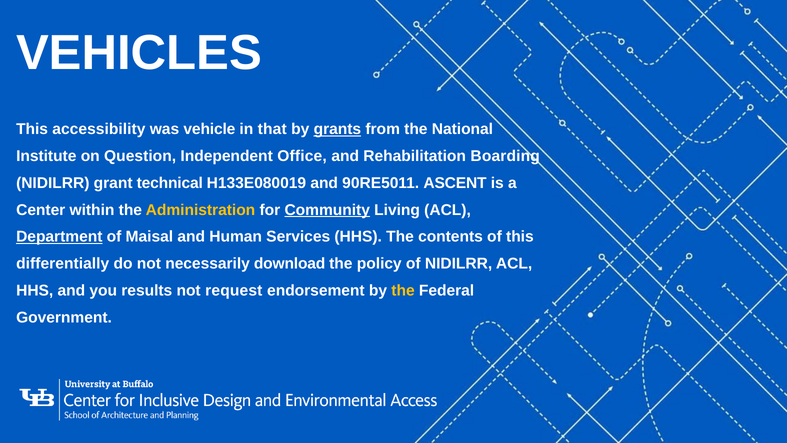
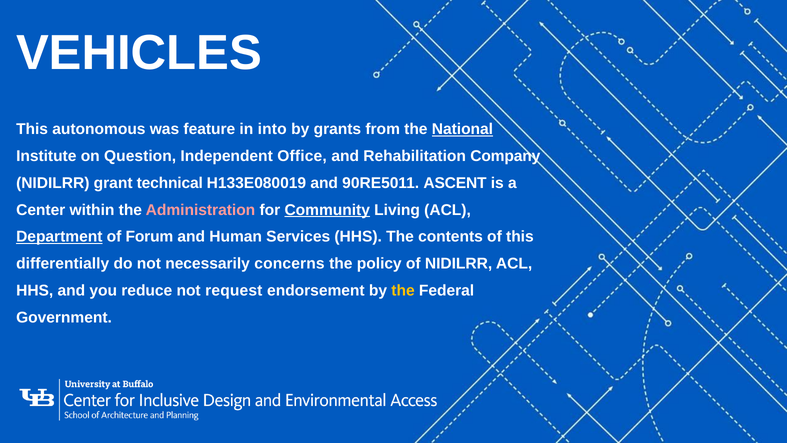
accessibility: accessibility -> autonomous
vehicle: vehicle -> feature
that: that -> into
grants underline: present -> none
National underline: none -> present
Boarding: Boarding -> Company
Administration colour: yellow -> pink
Maisal: Maisal -> Forum
download: download -> concerns
results: results -> reduce
